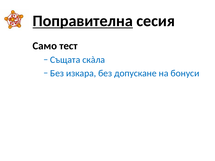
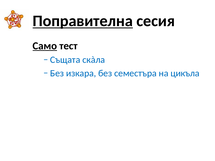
Само underline: none -> present
допускане: допускане -> семестъра
бонуси: бонуси -> цикъла
